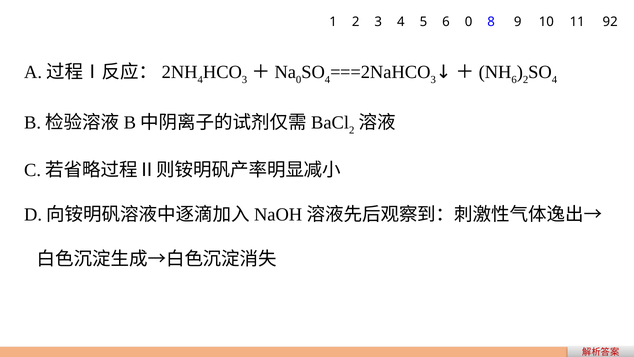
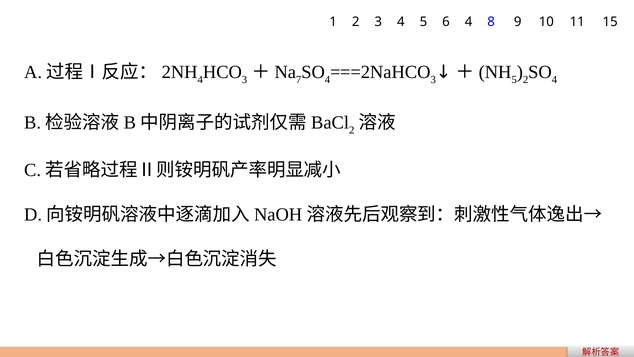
6 0: 0 -> 4
92: 92 -> 15
0 at (299, 79): 0 -> 7
6 at (514, 79): 6 -> 5
